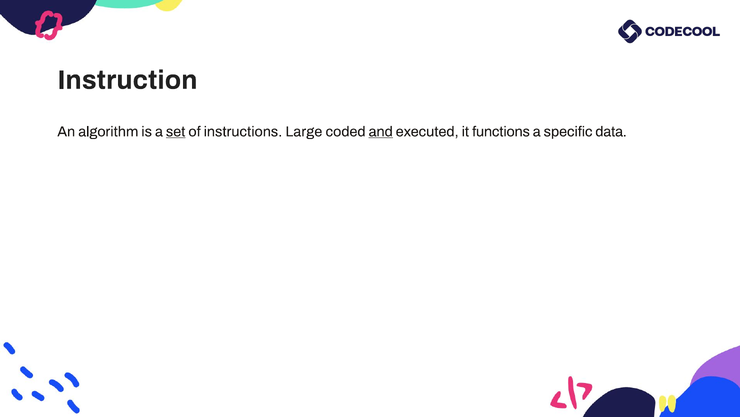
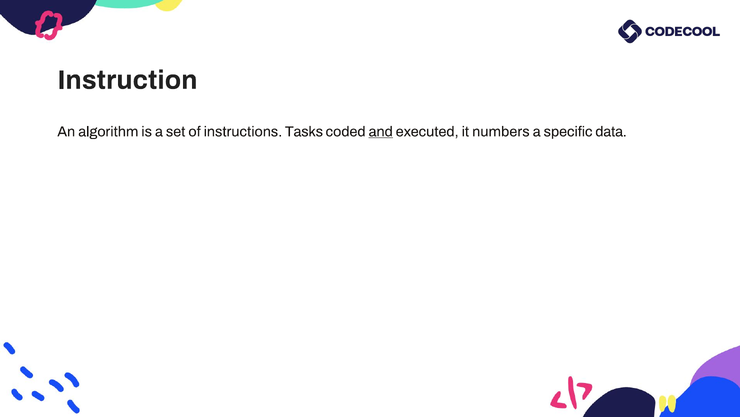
set underline: present -> none
Large: Large -> Tasks
functions: functions -> numbers
